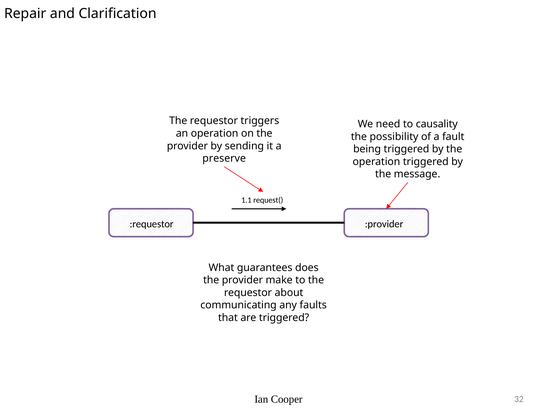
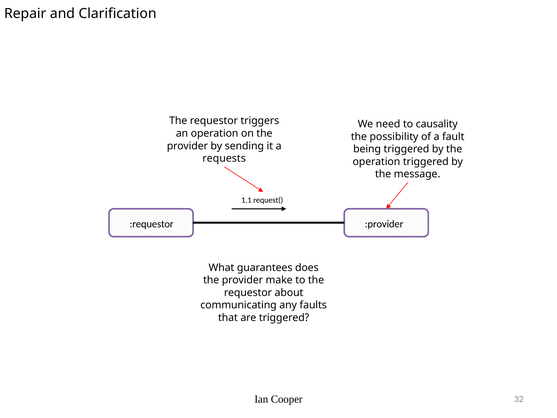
preserve: preserve -> requests
